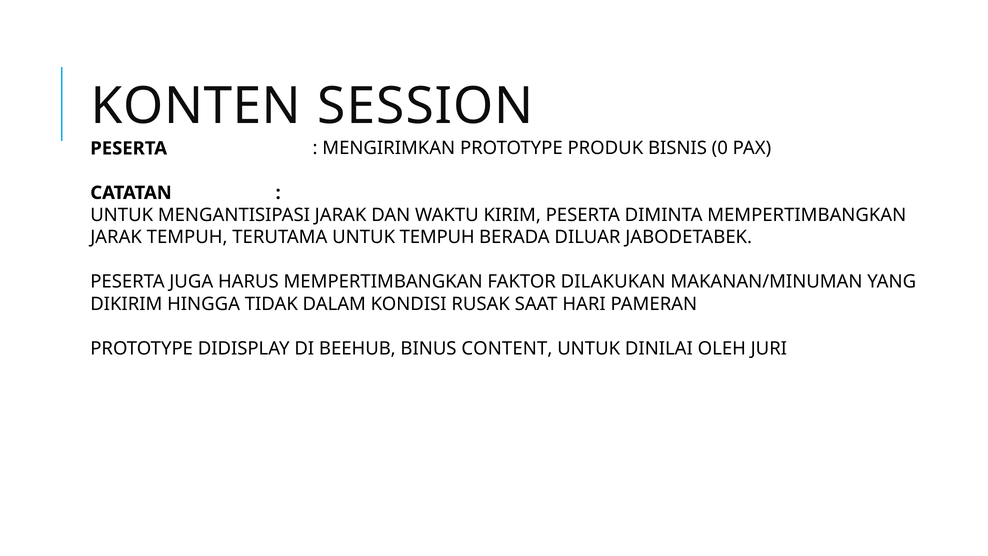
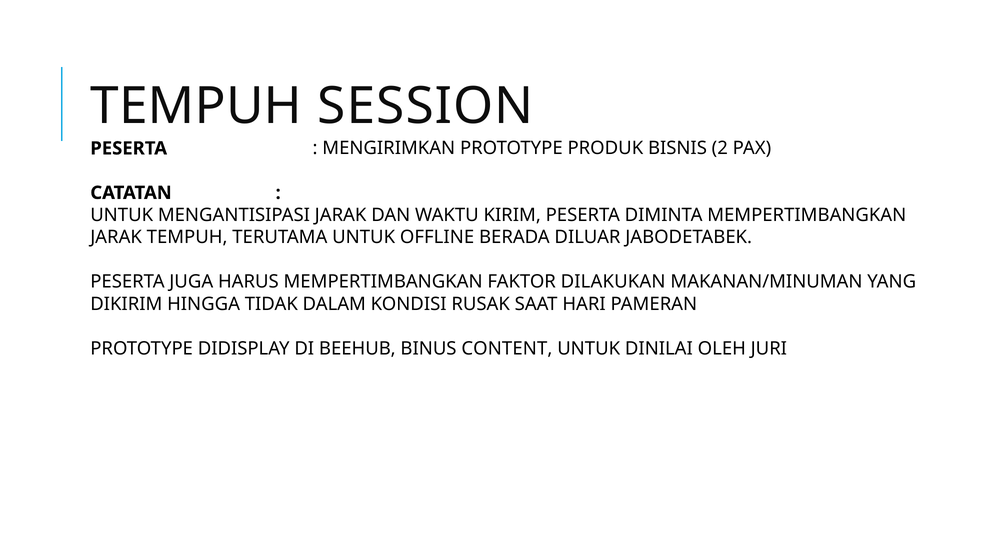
KONTEN at (196, 106): KONTEN -> TEMPUH
0: 0 -> 2
UNTUK TEMPUH: TEMPUH -> OFFLINE
